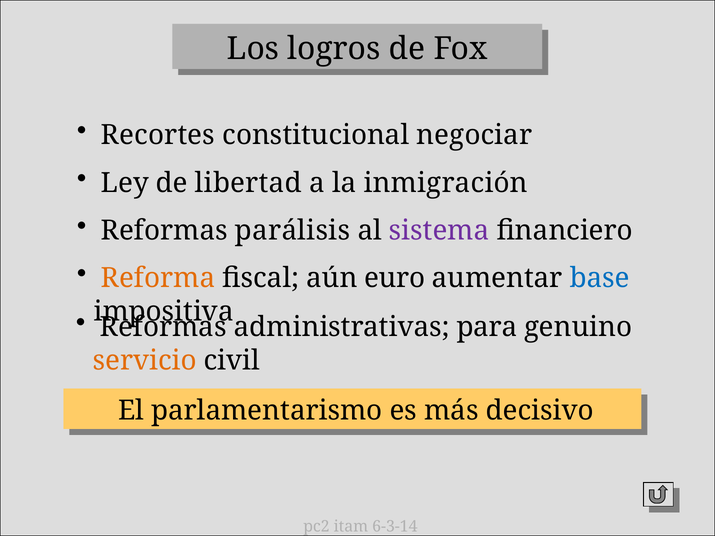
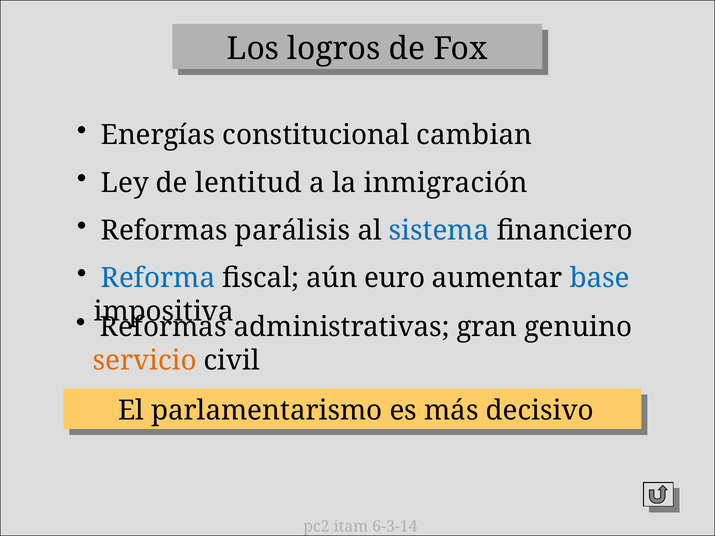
Recortes: Recortes -> Energías
negociar: negociar -> cambian
libertad: libertad -> lentitud
sistema colour: purple -> blue
Reforma colour: orange -> blue
para: para -> gran
